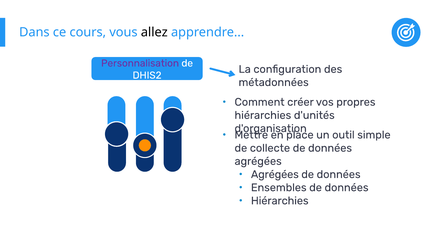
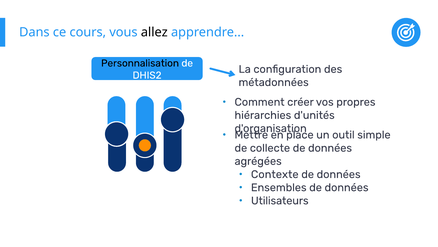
Personnalisation colour: purple -> black
Agrégées at (275, 174): Agrégées -> Contexte
Hiérarchies at (280, 200): Hiérarchies -> Utilisateurs
